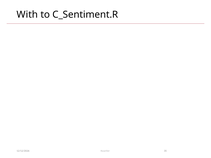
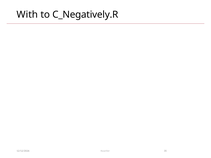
C_Sentiment.R: C_Sentiment.R -> C_Negatively.R
